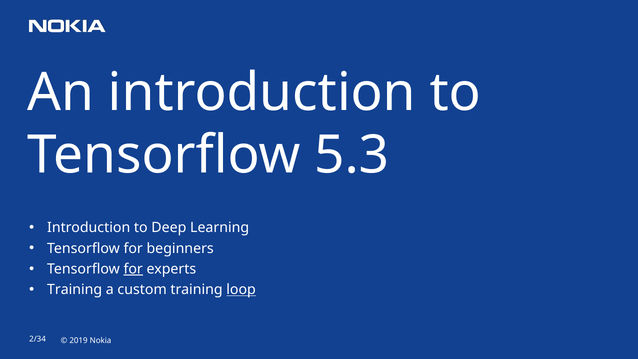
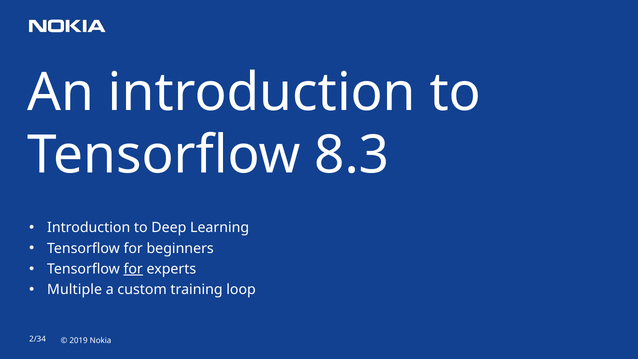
5.3: 5.3 -> 8.3
Training at (75, 290): Training -> Multiple
loop underline: present -> none
